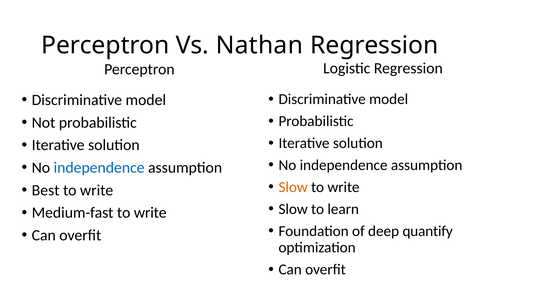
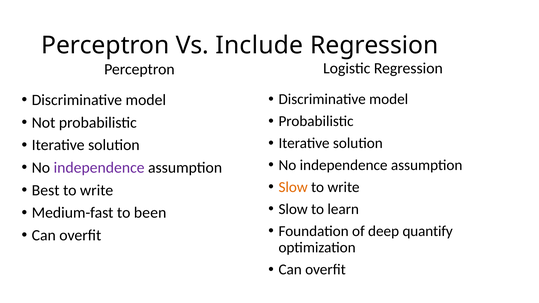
Nathan: Nathan -> Include
independence at (99, 168) colour: blue -> purple
Medium-fast to write: write -> been
